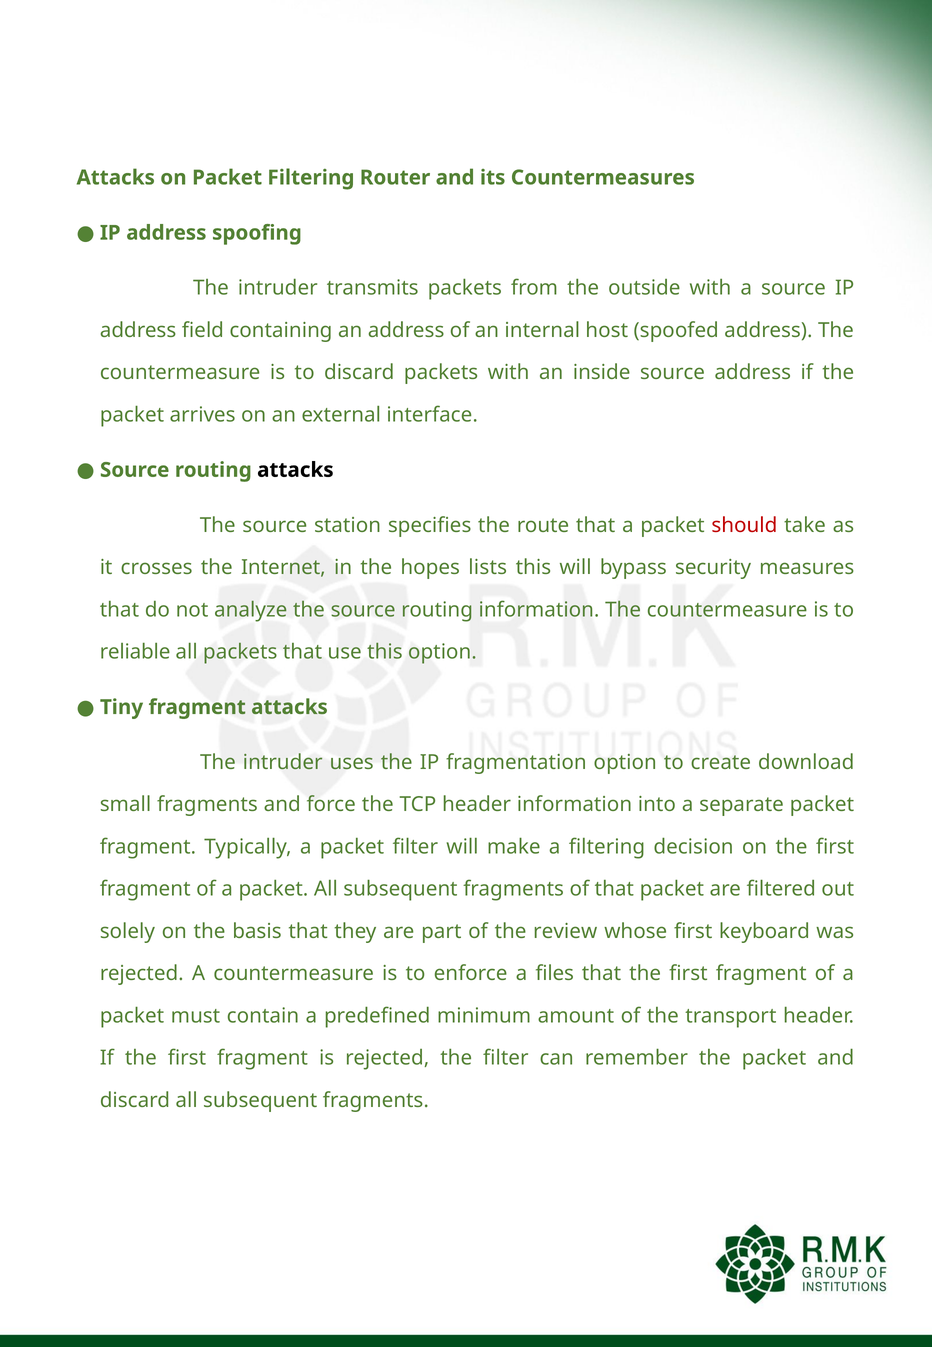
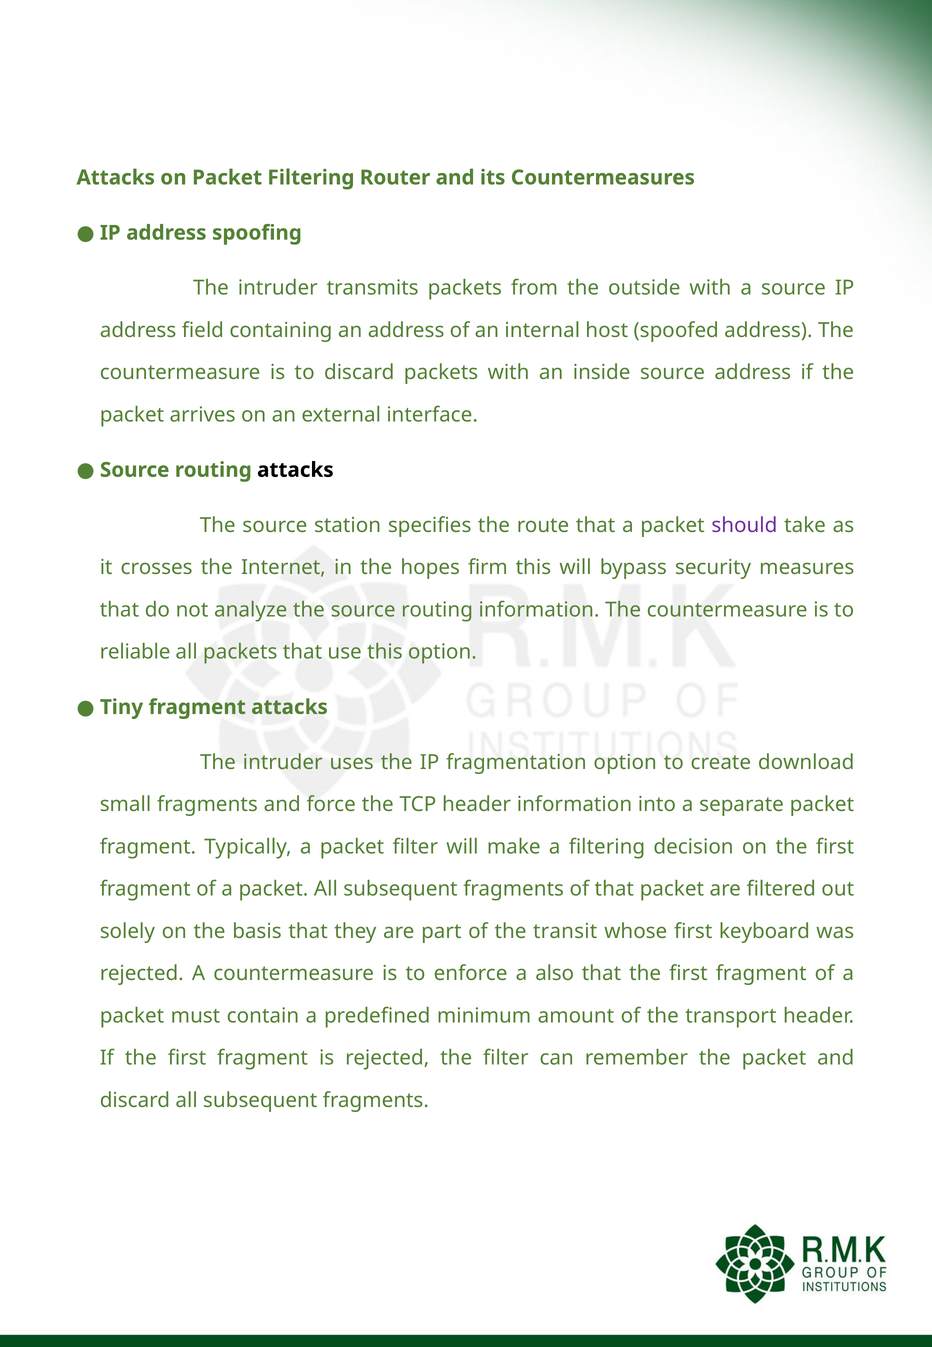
should colour: red -> purple
lists: lists -> firm
review: review -> transit
files: files -> also
